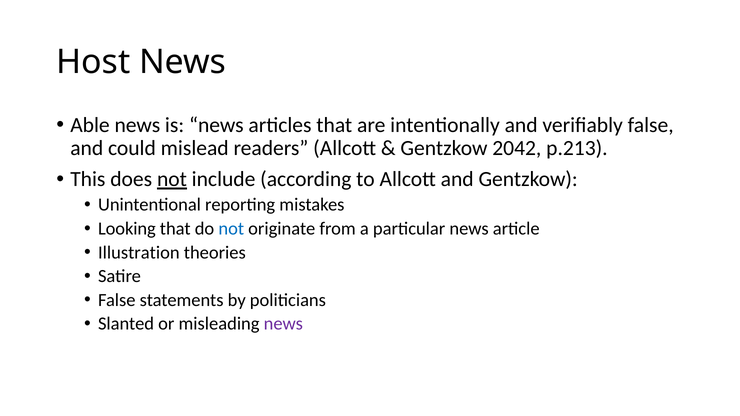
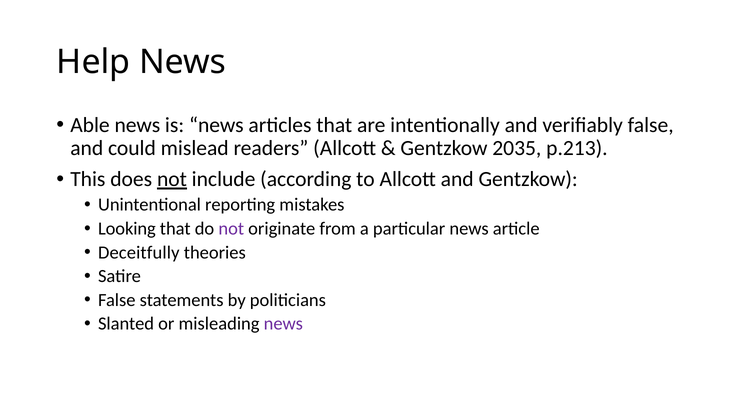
Host: Host -> Help
2042: 2042 -> 2035
not at (231, 229) colour: blue -> purple
Illustration: Illustration -> Deceitfully
